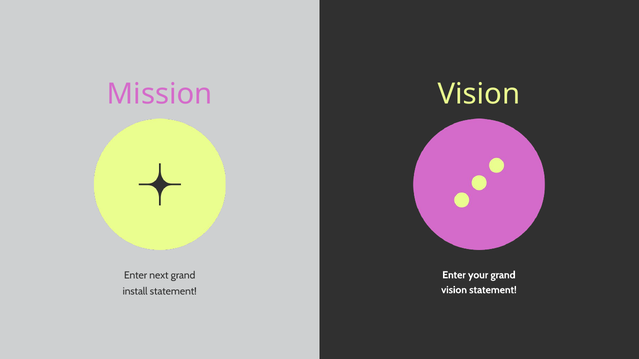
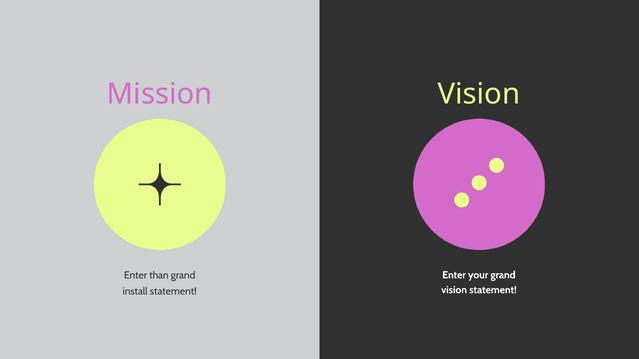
next: next -> than
